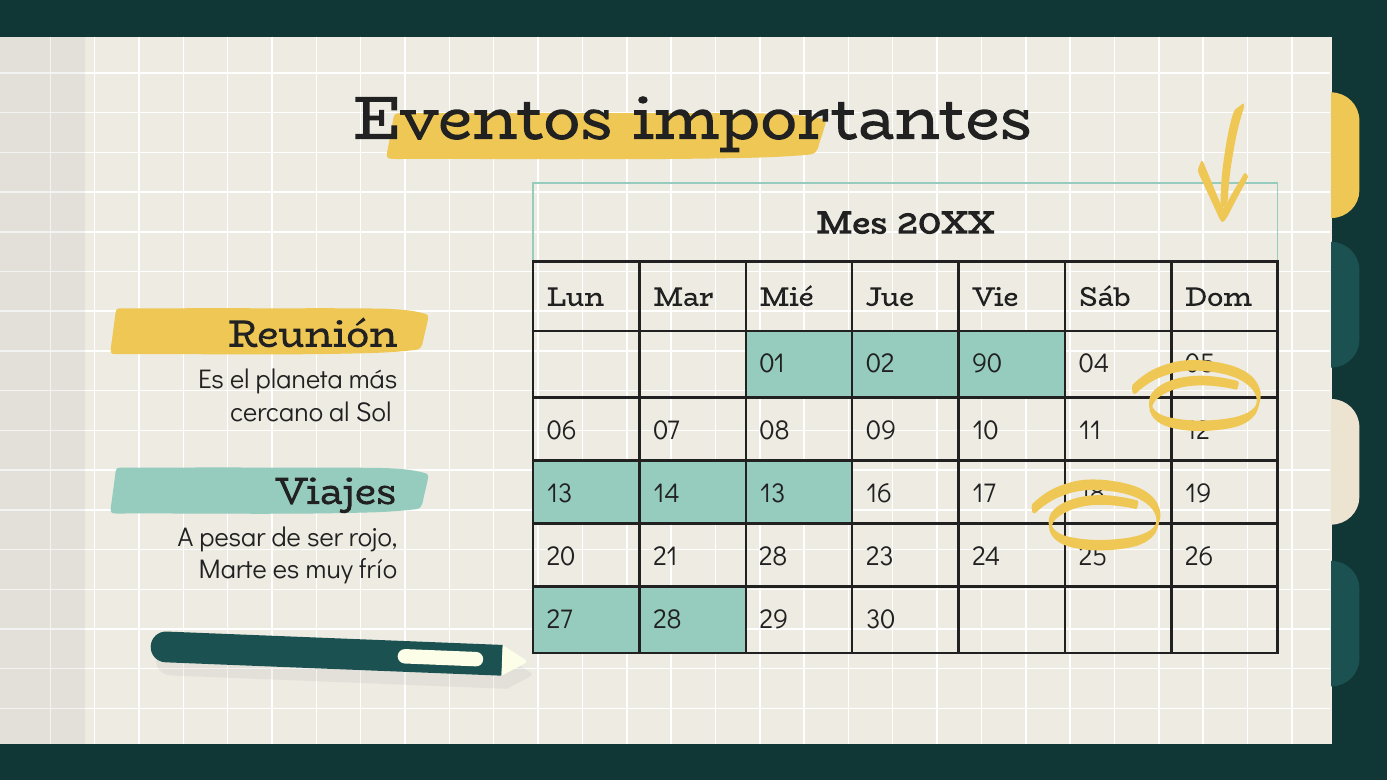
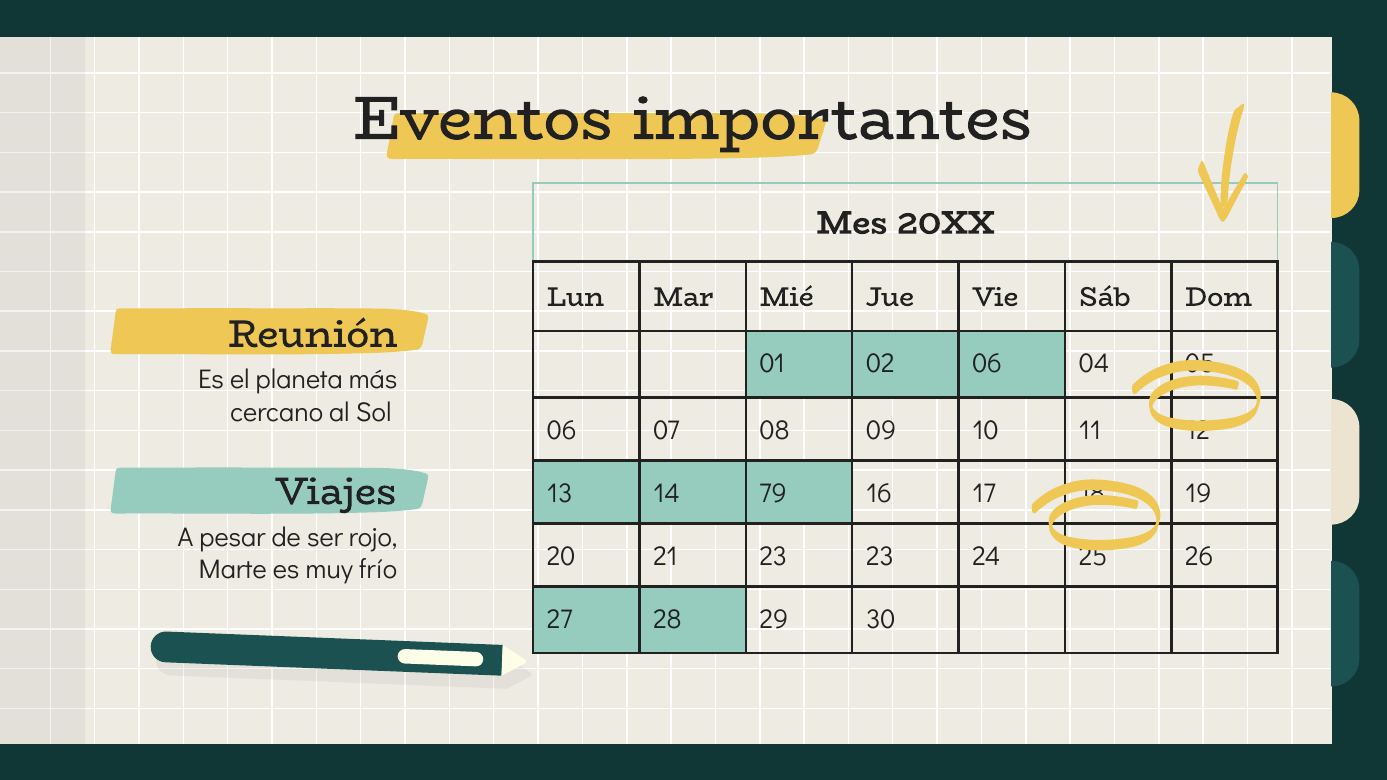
02 90: 90 -> 06
14 13: 13 -> 79
21 28: 28 -> 23
